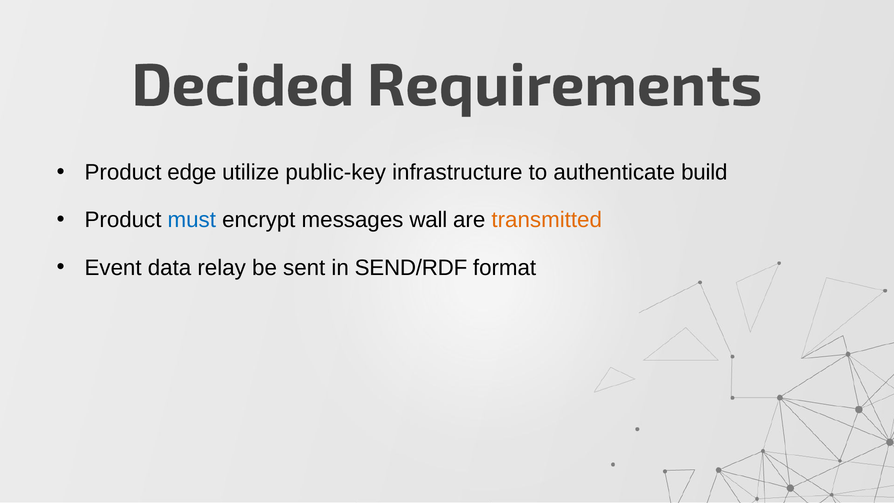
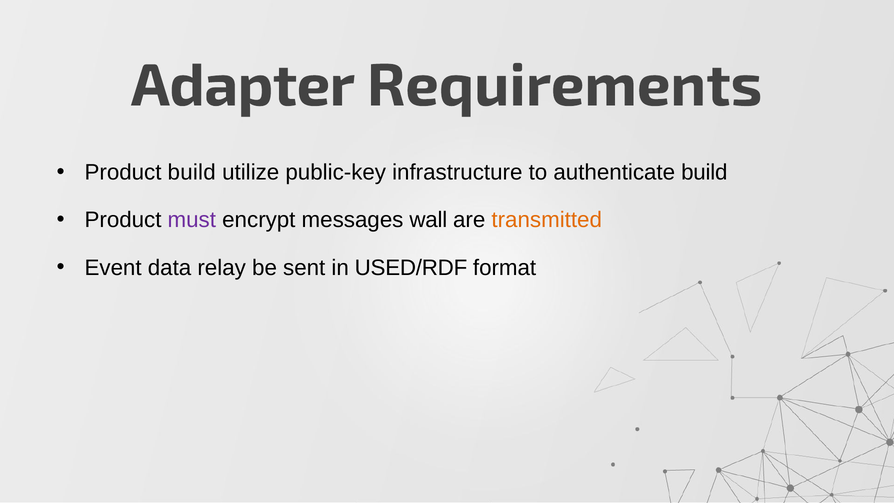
Decided: Decided -> Adapter
Product edge: edge -> build
must colour: blue -> purple
SEND/RDF: SEND/RDF -> USED/RDF
